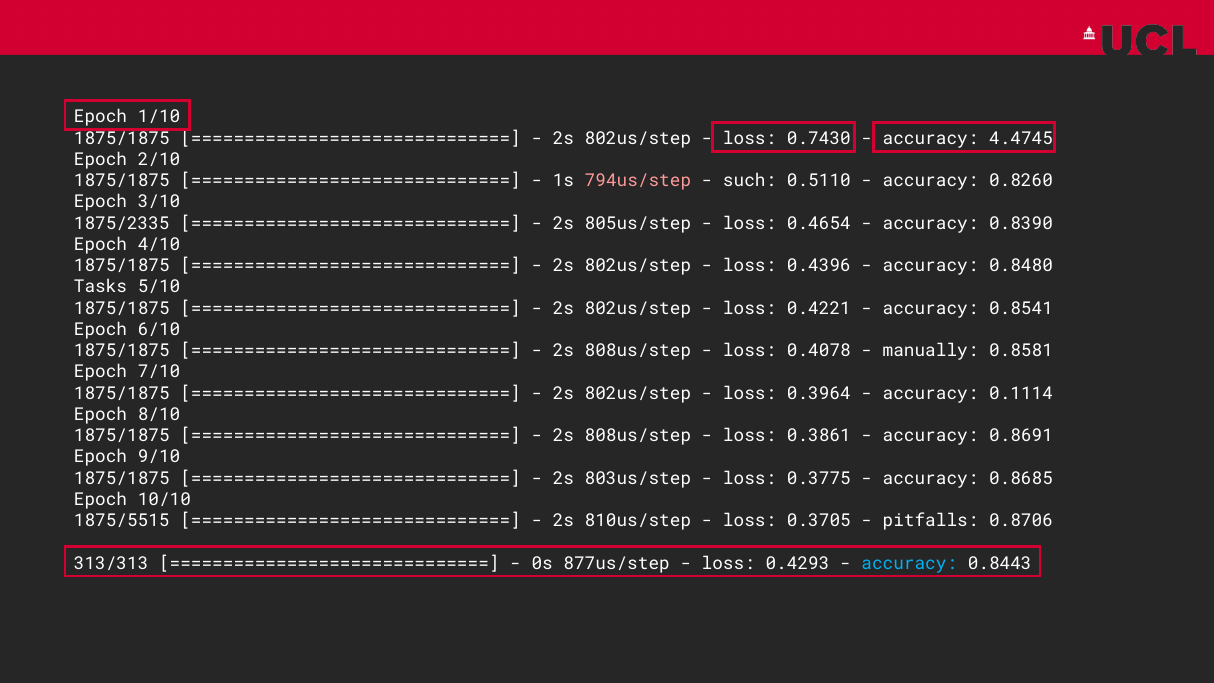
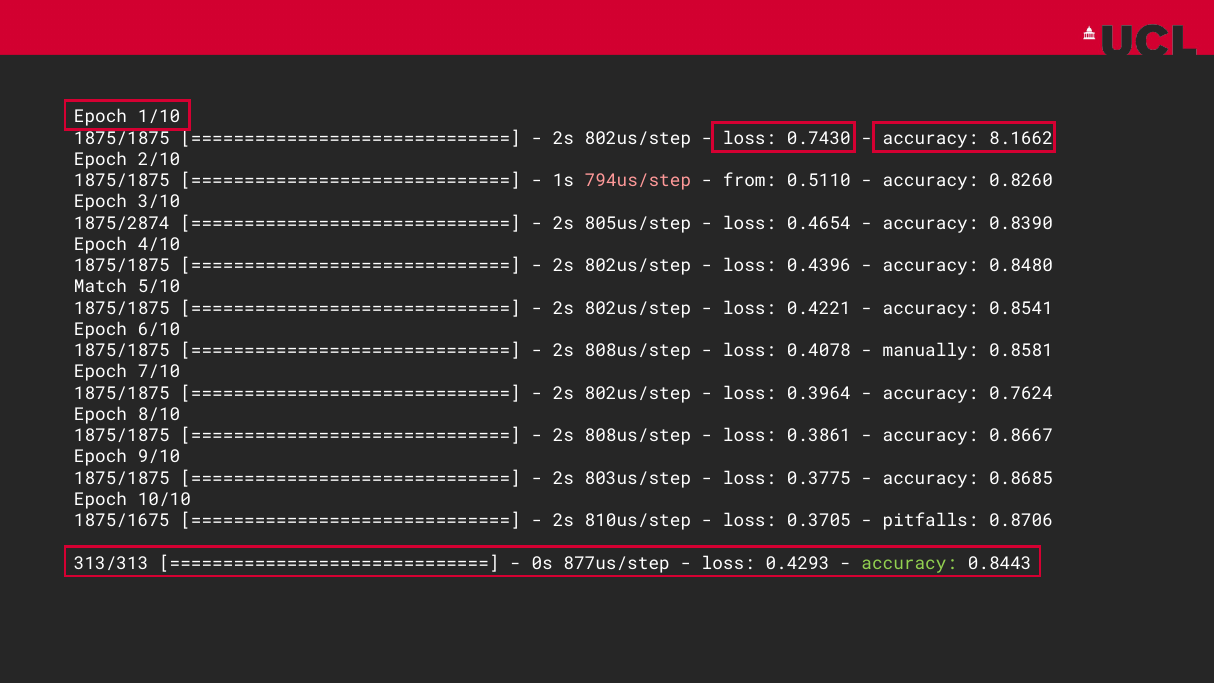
4.4745: 4.4745 -> 8.1662
such: such -> from
1875/2335: 1875/2335 -> 1875/2874
Tasks: Tasks -> Match
0.1114: 0.1114 -> 0.7624
0.8691: 0.8691 -> 0.8667
1875/5515: 1875/5515 -> 1875/1675
accuracy at (909, 563) colour: light blue -> light green
